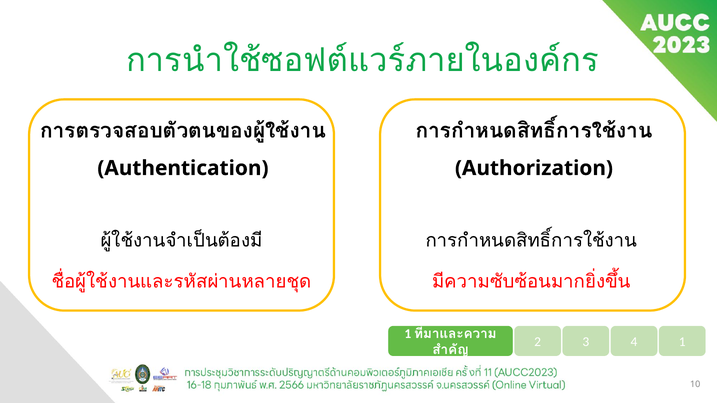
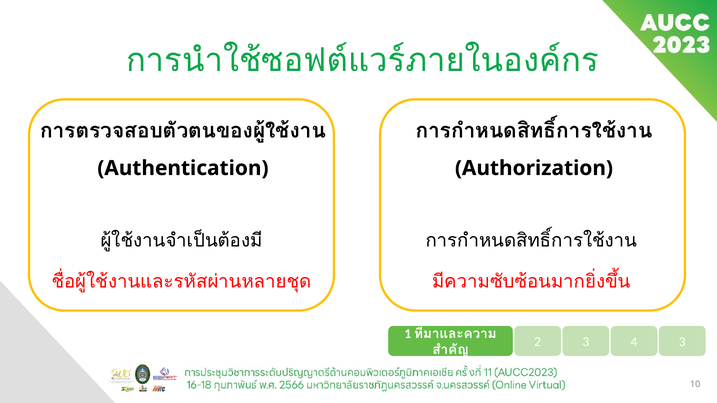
4 1: 1 -> 3
